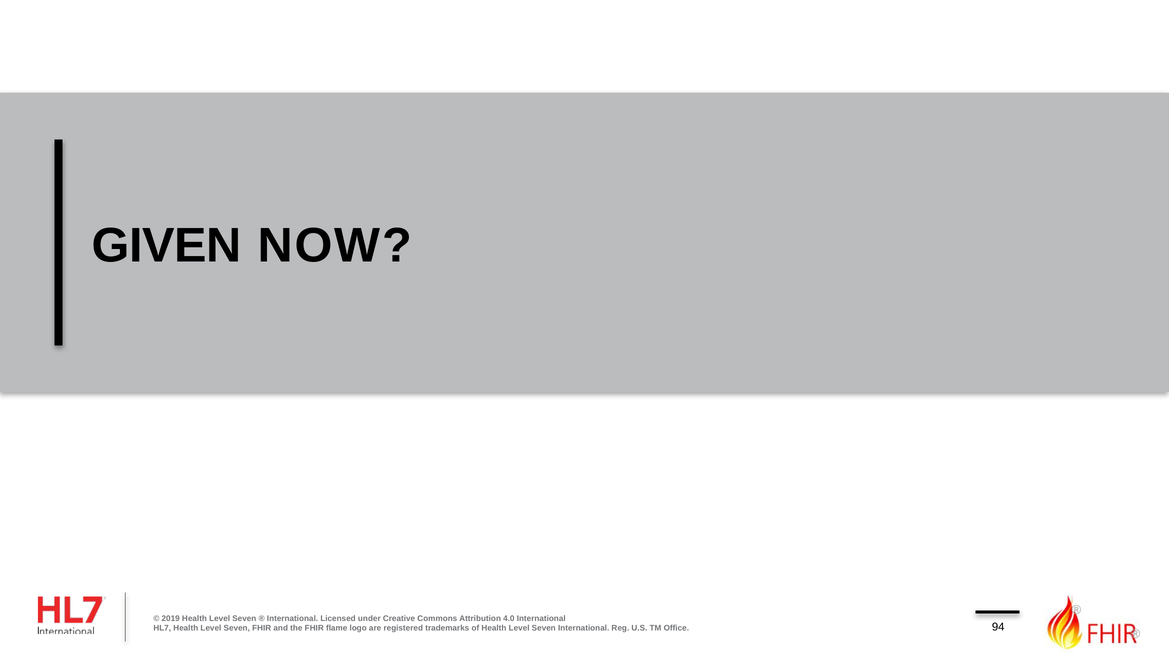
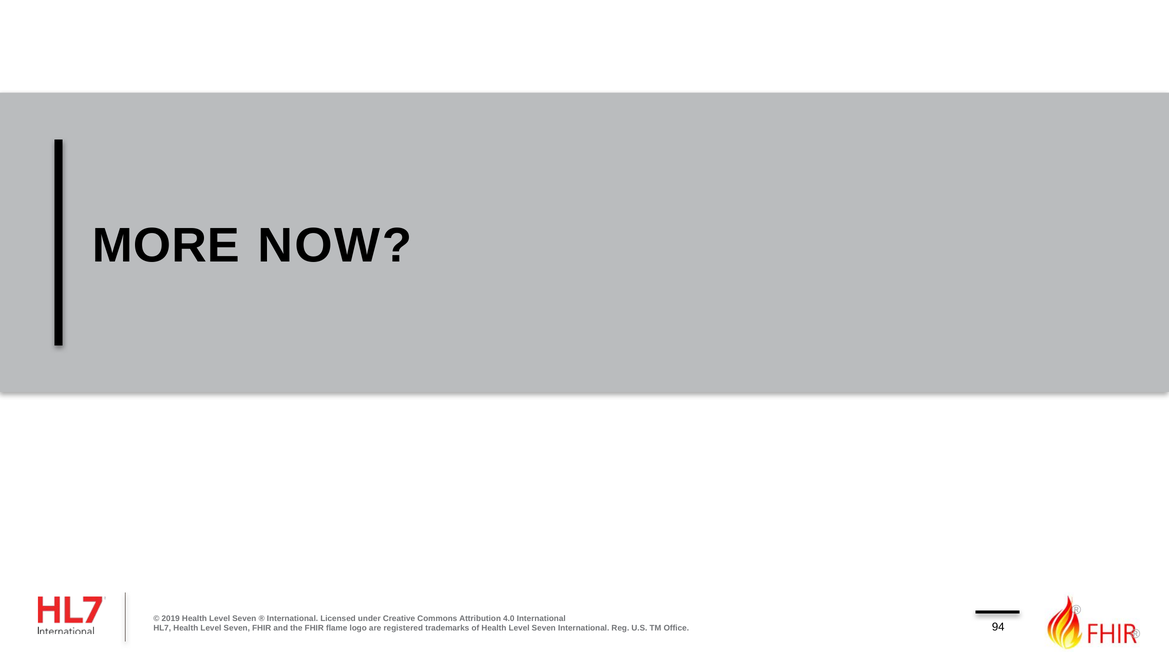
GIVEN: GIVEN -> MORE
